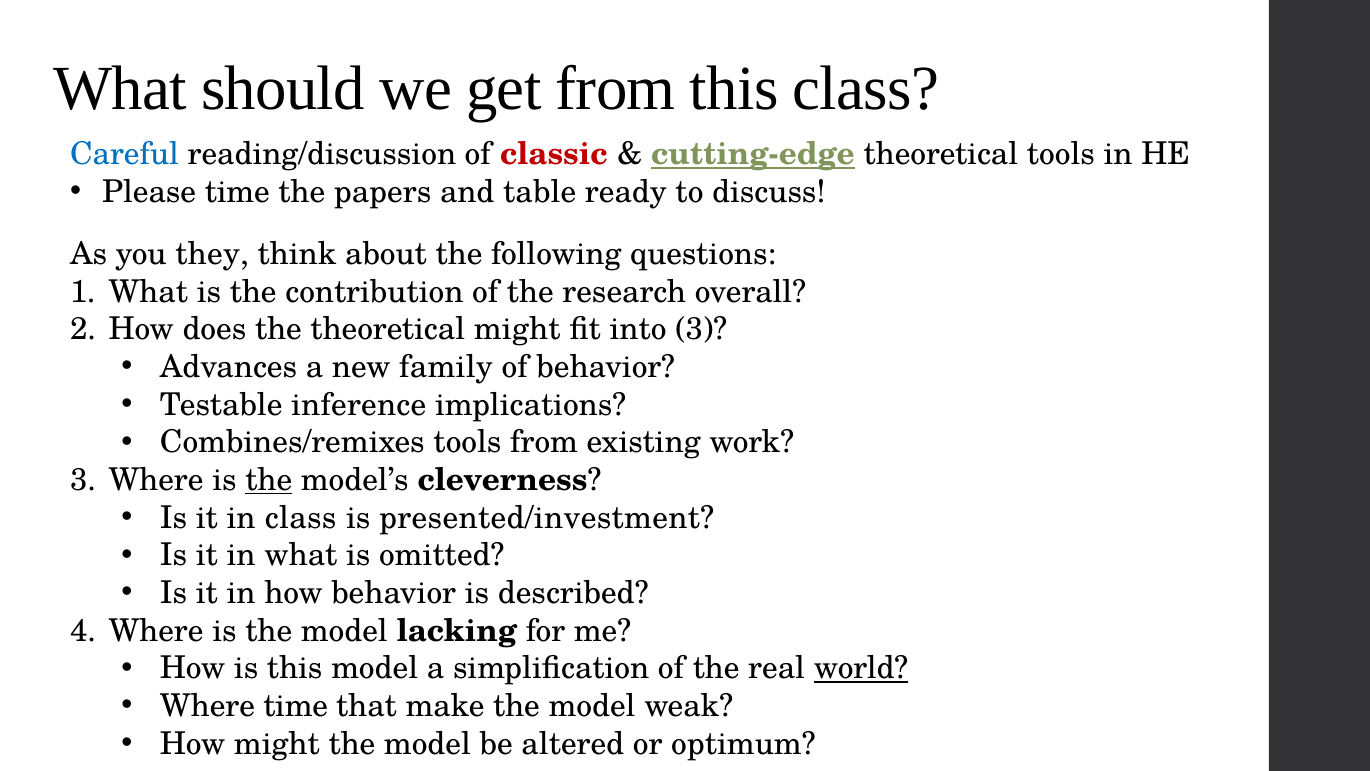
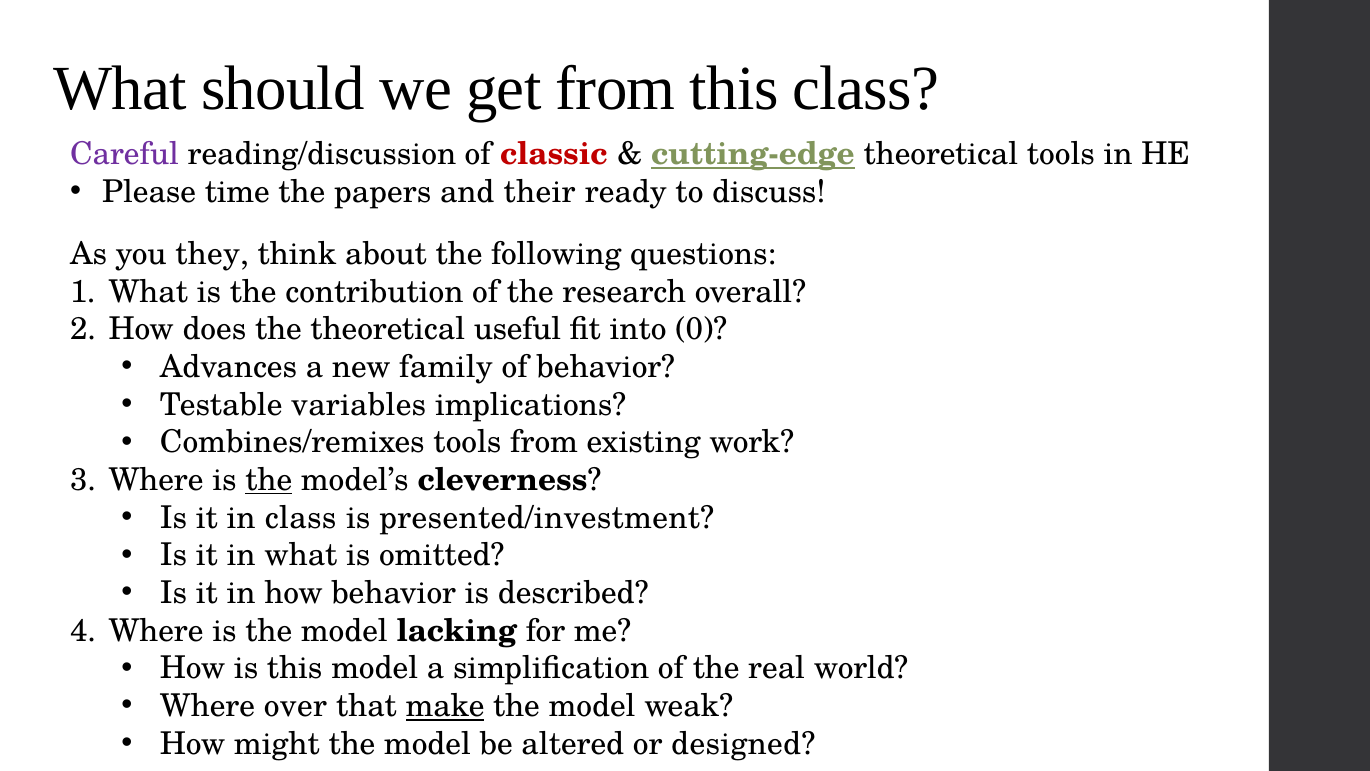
Careful colour: blue -> purple
table: table -> their
theoretical might: might -> useful
into 3: 3 -> 0
inference: inference -> variables
world underline: present -> none
Where time: time -> over
make underline: none -> present
optimum: optimum -> designed
